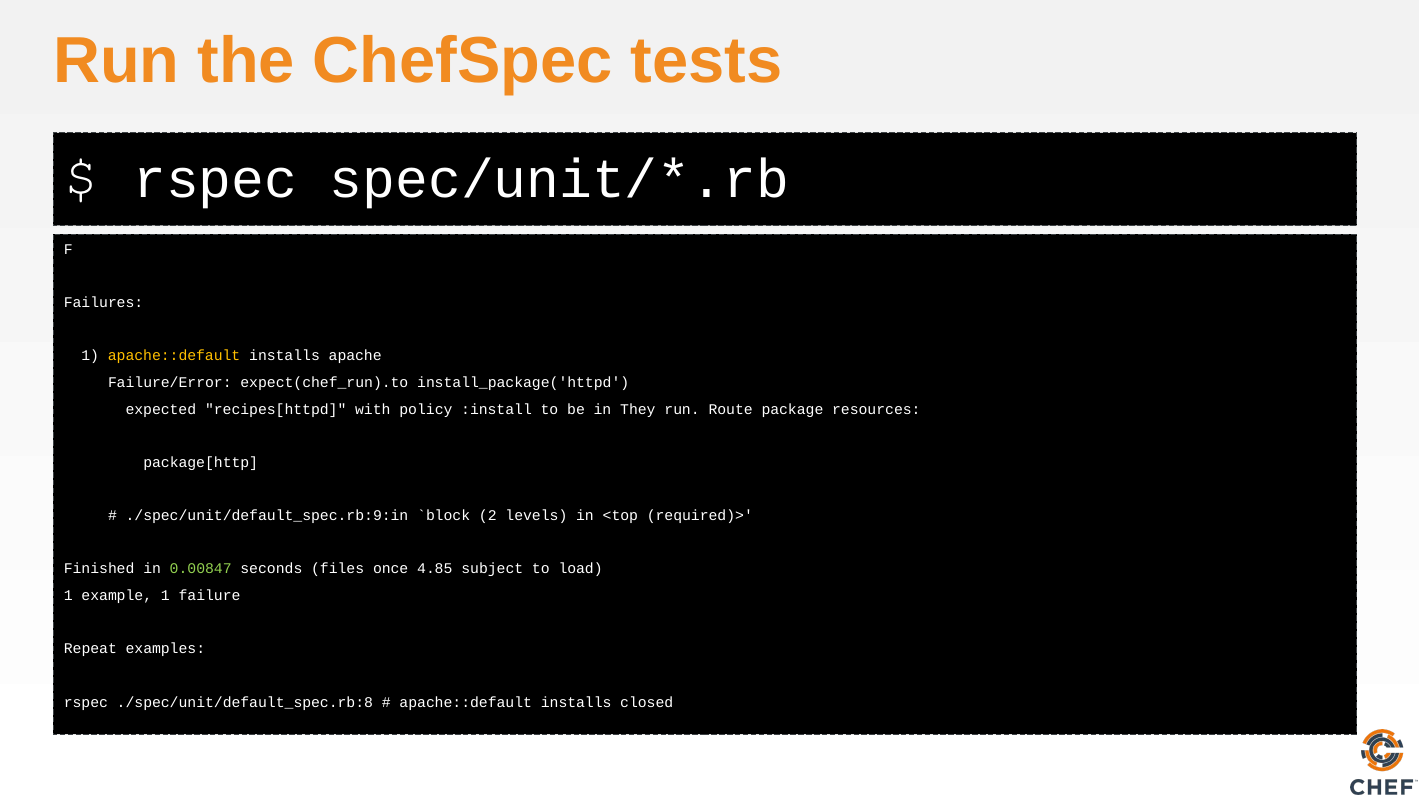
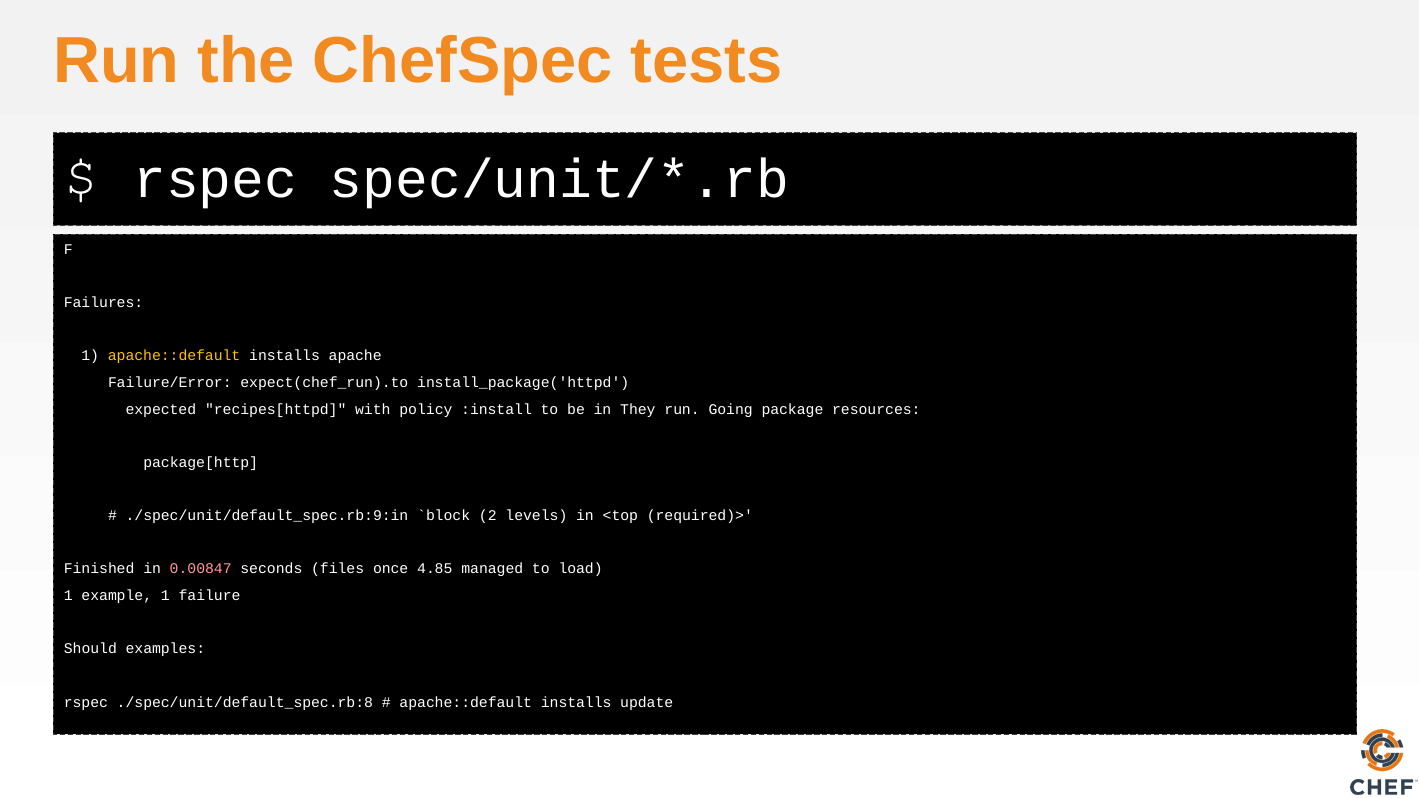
Route: Route -> Going
0.00847 colour: light green -> pink
subject: subject -> managed
Repeat: Repeat -> Should
closed: closed -> update
